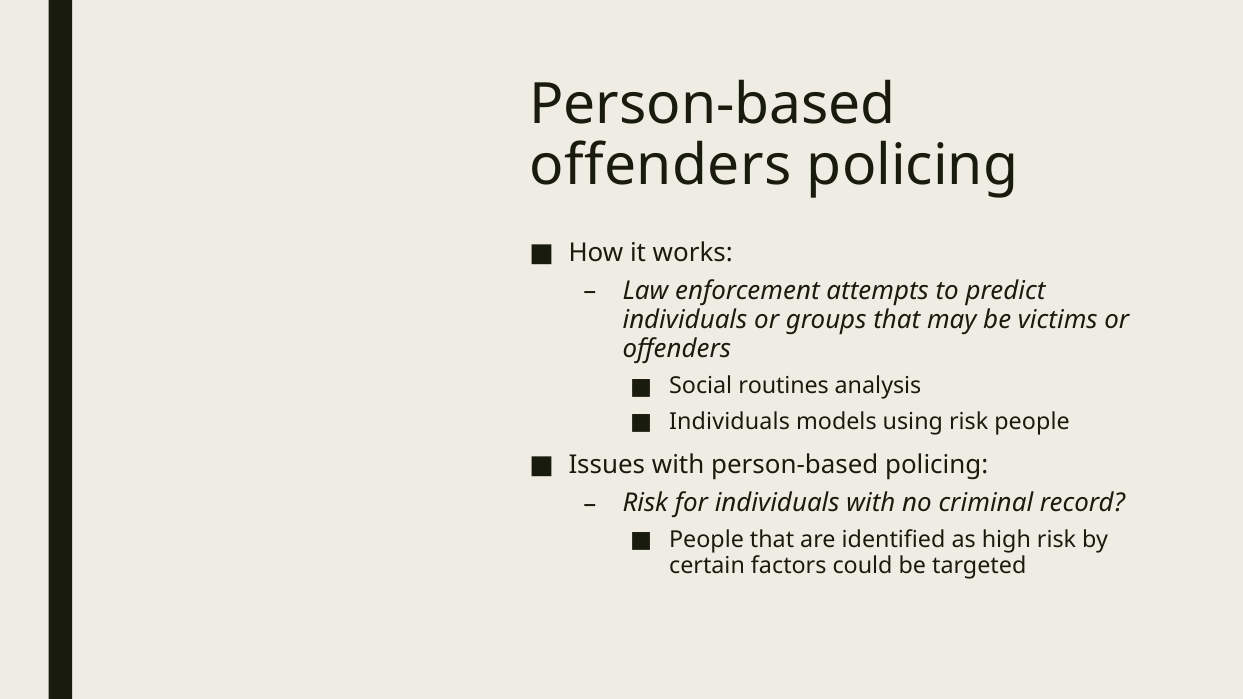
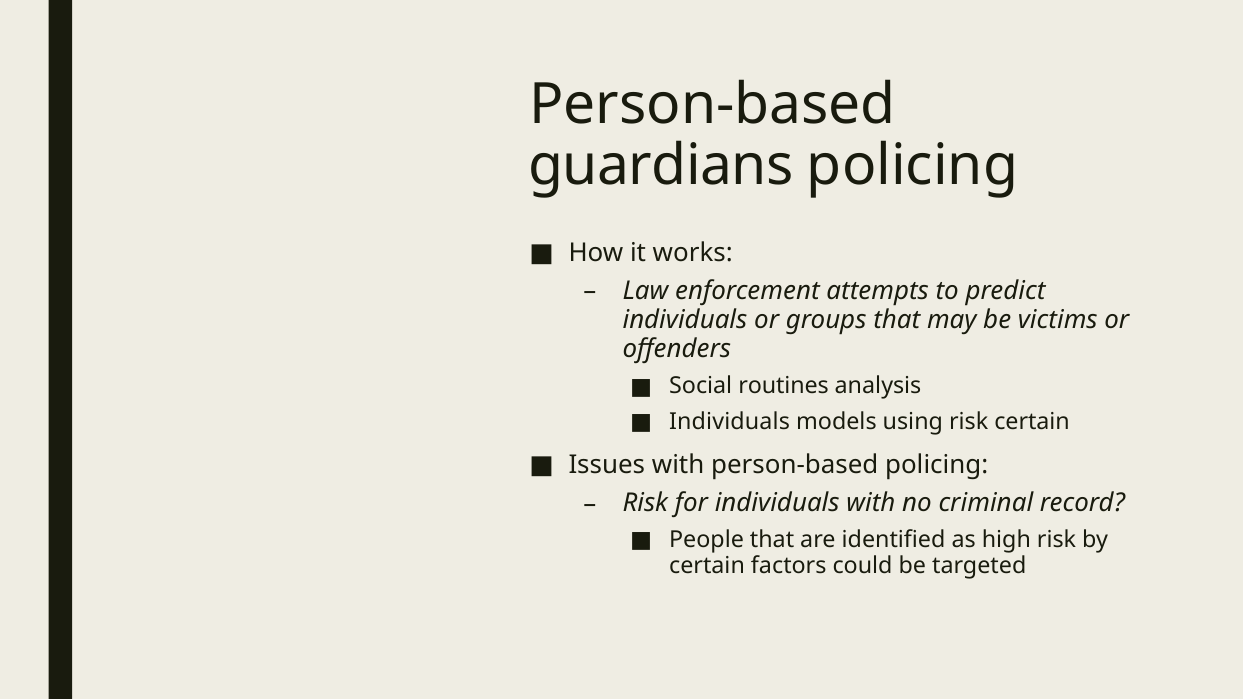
offenders at (661, 165): offenders -> guardians
risk people: people -> certain
